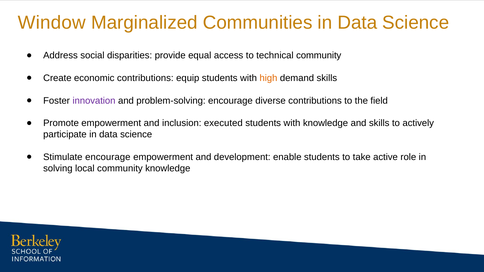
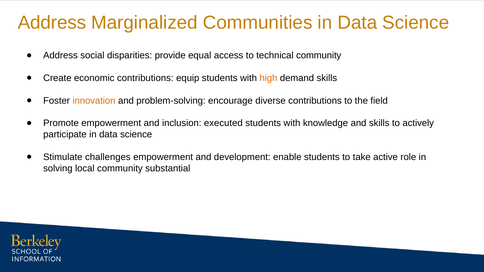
Window at (52, 23): Window -> Address
innovation colour: purple -> orange
Stimulate encourage: encourage -> challenges
community knowledge: knowledge -> substantial
